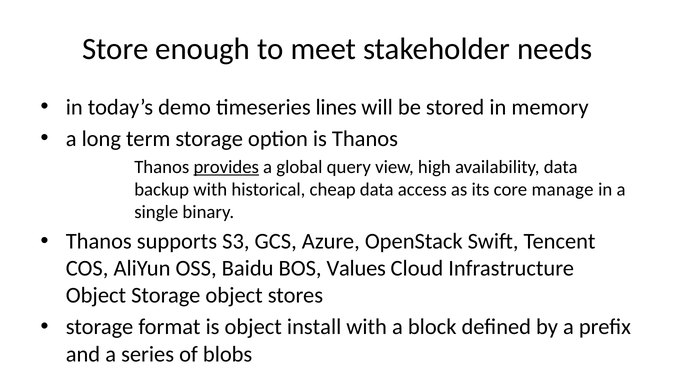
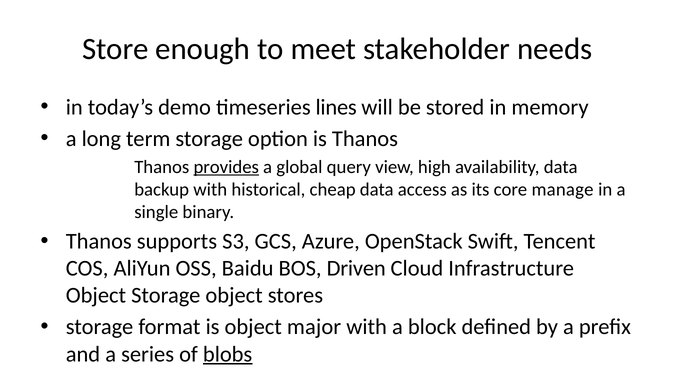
Values: Values -> Driven
install: install -> major
blobs underline: none -> present
